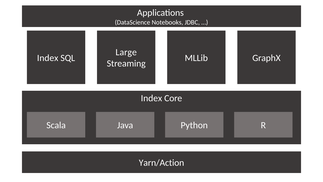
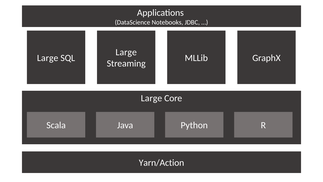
Index at (48, 58): Index -> Large
Index at (151, 98): Index -> Large
